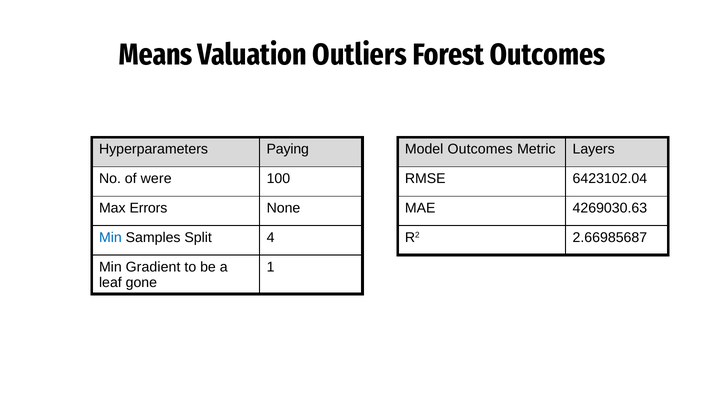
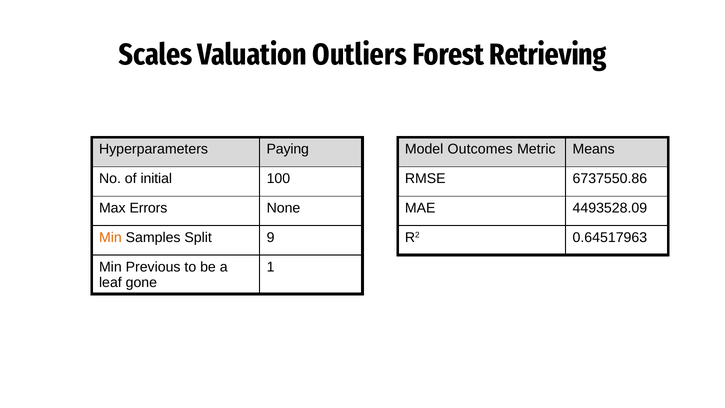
Means: Means -> Scales
Forest Outcomes: Outcomes -> Retrieving
Layers: Layers -> Means
were: were -> initial
6423102.04: 6423102.04 -> 6737550.86
4269030.63: 4269030.63 -> 4493528.09
Min at (110, 237) colour: blue -> orange
4: 4 -> 9
2.66985687: 2.66985687 -> 0.64517963
Gradient: Gradient -> Previous
